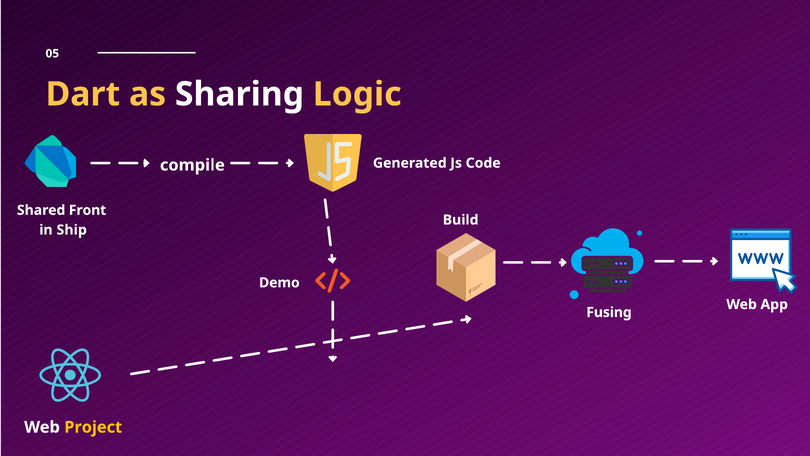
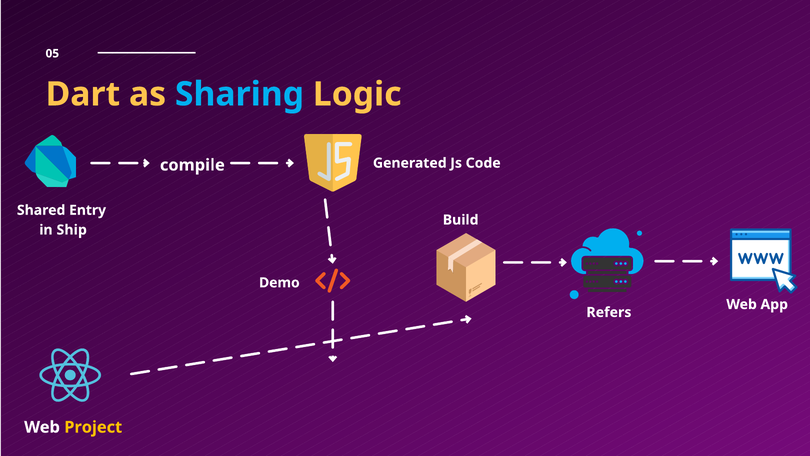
Sharing colour: white -> light blue
Front: Front -> Entry
Fusing: Fusing -> Refers
